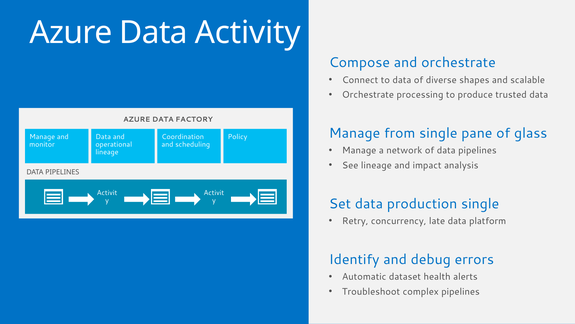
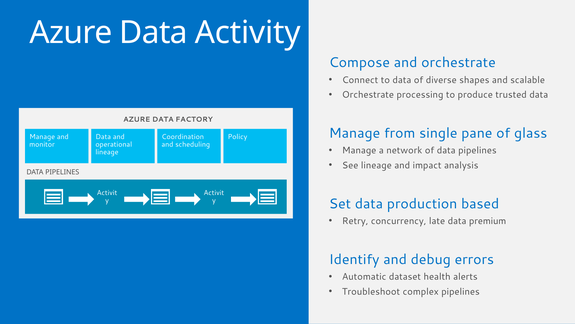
production single: single -> based
platform: platform -> premium
